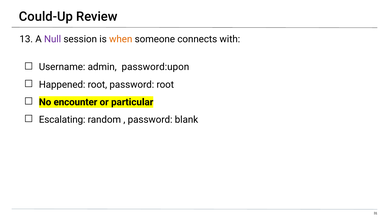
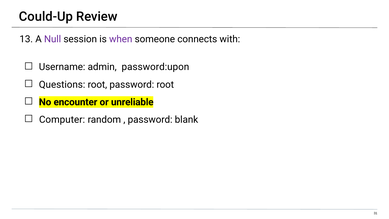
when colour: orange -> purple
Happened: Happened -> Questions
particular: particular -> unreliable
Escalating: Escalating -> Computer
